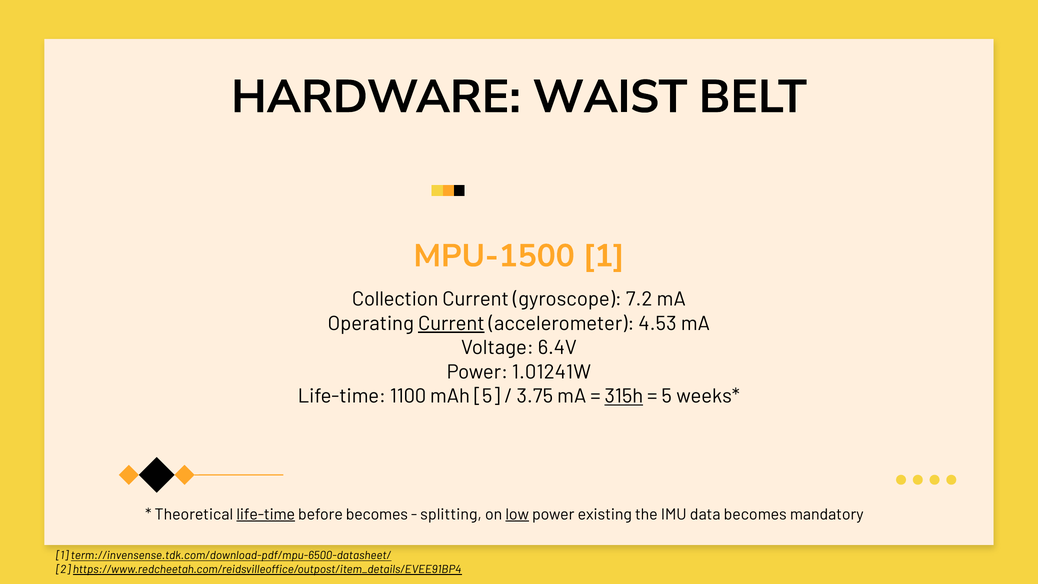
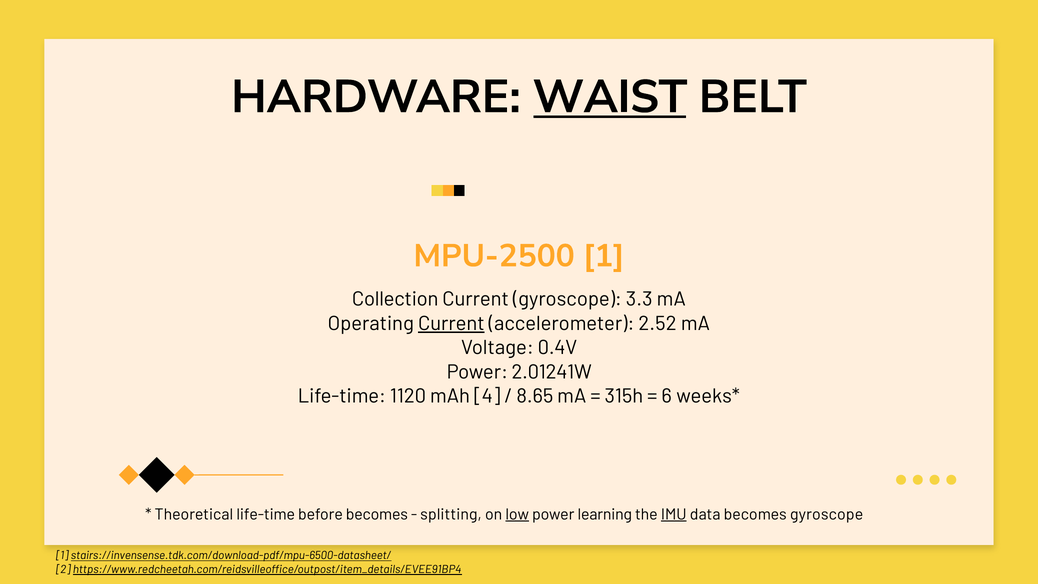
WAIST underline: none -> present
MPU-1500: MPU-1500 -> MPU-2500
7.2: 7.2 -> 3.3
4.53: 4.53 -> 2.52
6.4V: 6.4V -> 0.4V
1.01241W: 1.01241W -> 2.01241W
1100: 1100 -> 1120
mAh 5: 5 -> 4
3.75: 3.75 -> 8.65
315h underline: present -> none
5 at (667, 396): 5 -> 6
life-time at (266, 514) underline: present -> none
existing: existing -> learning
IMU underline: none -> present
becomes mandatory: mandatory -> gyroscope
term://invensense.tdk.com/download-pdf/mpu-6500-datasheet/: term://invensense.tdk.com/download-pdf/mpu-6500-datasheet/ -> stairs://invensense.tdk.com/download-pdf/mpu-6500-datasheet/
